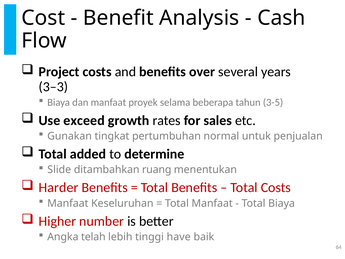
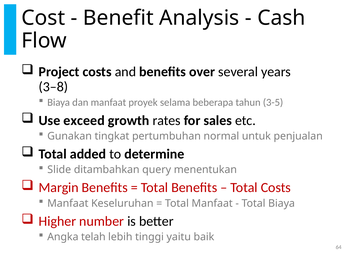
3–3: 3–3 -> 3–8
ruang: ruang -> query
Harder: Harder -> Margin
have: have -> yaitu
